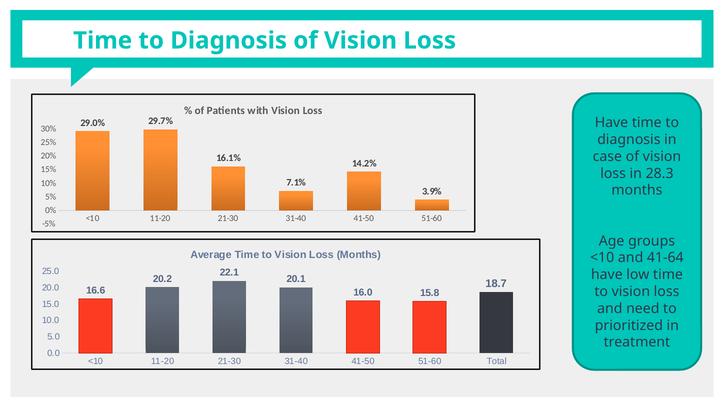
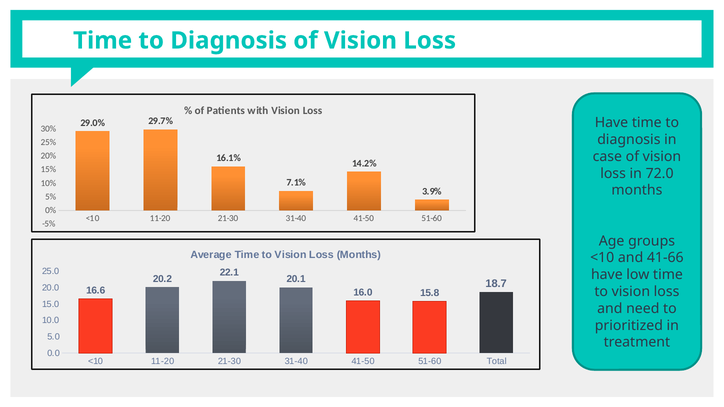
28.3: 28.3 -> 72.0
41-64: 41-64 -> 41-66
